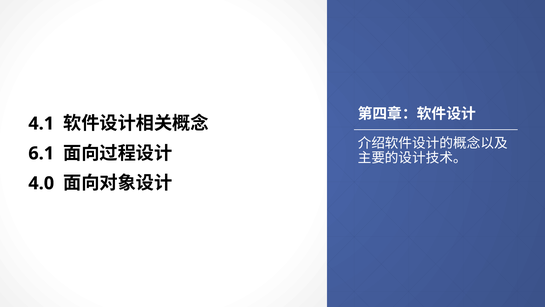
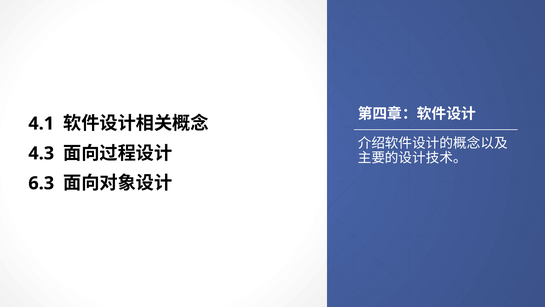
6.1: 6.1 -> 4.3
4.0: 4.0 -> 6.3
